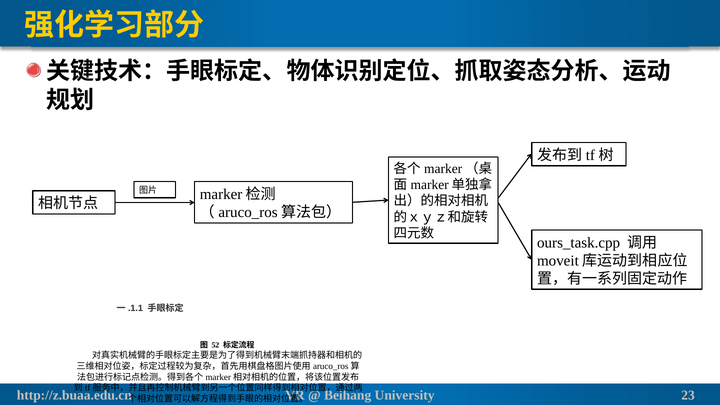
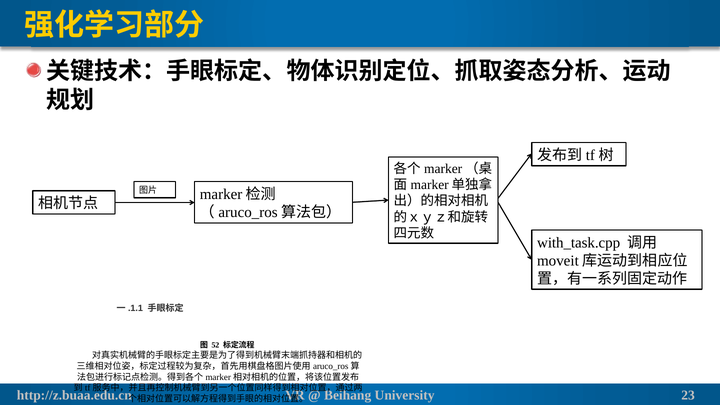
ours_task.cpp: ours_task.cpp -> with_task.cpp
